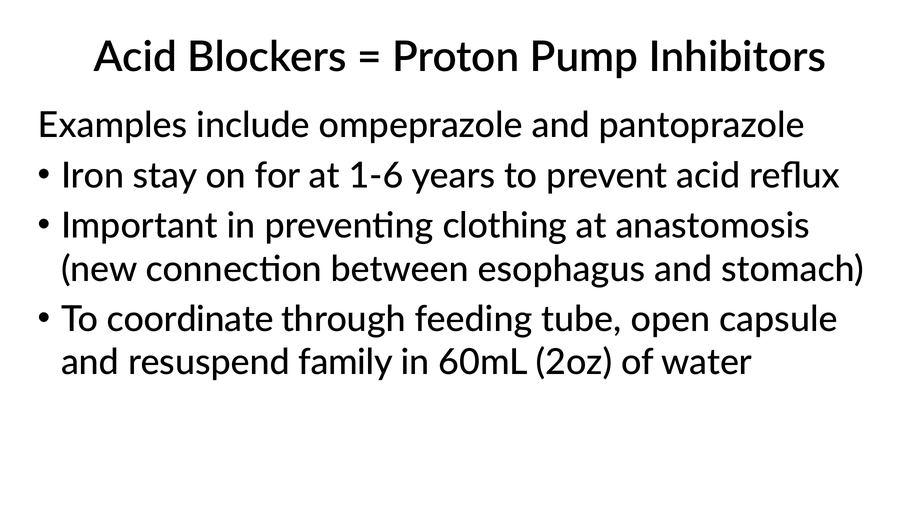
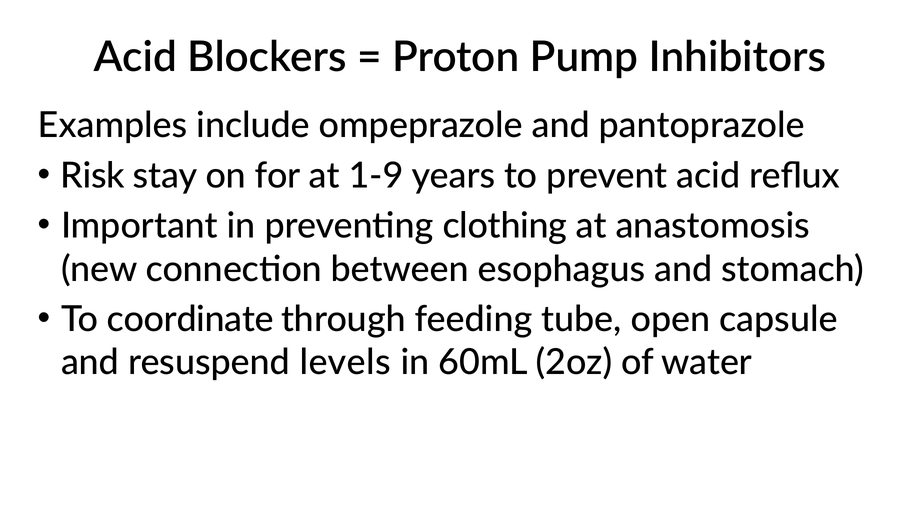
Iron: Iron -> Risk
1-6: 1-6 -> 1-9
family: family -> levels
